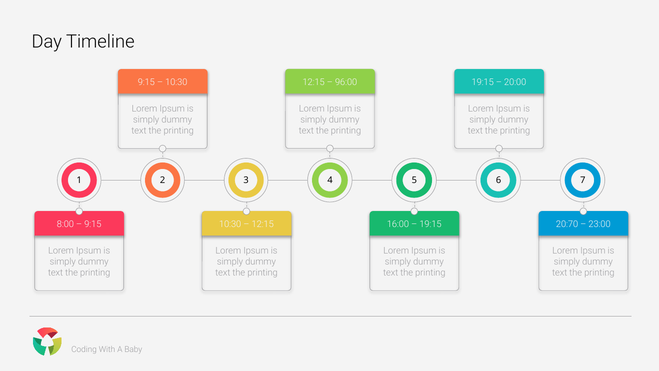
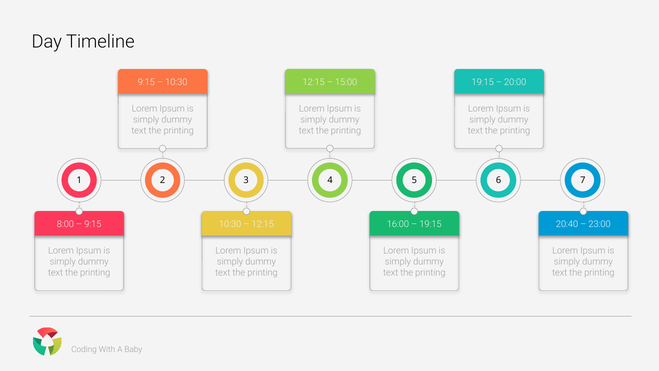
96:00: 96:00 -> 15:00
20:70: 20:70 -> 20:40
